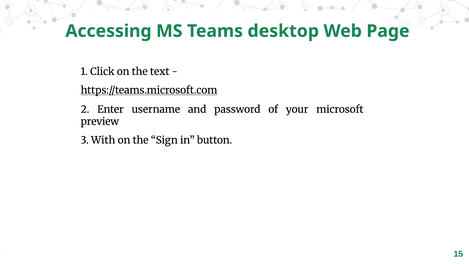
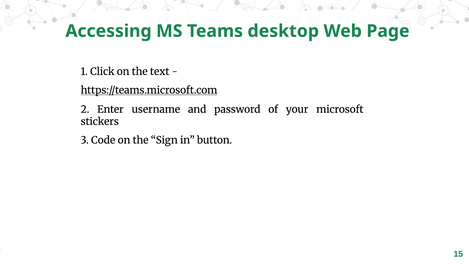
preview: preview -> stickers
With: With -> Code
